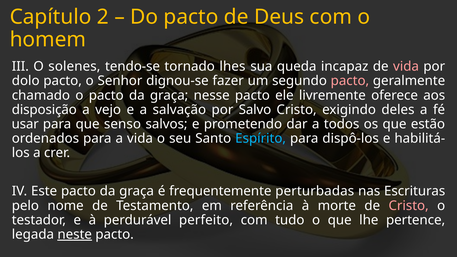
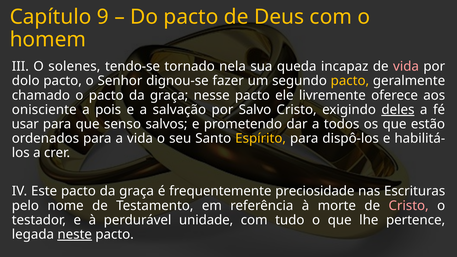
2: 2 -> 9
lhes: lhes -> nela
pacto at (350, 81) colour: pink -> yellow
disposição: disposição -> onisciente
vejo: vejo -> pois
deles underline: none -> present
Espírito colour: light blue -> yellow
perturbadas: perturbadas -> preciosidade
perfeito: perfeito -> unidade
